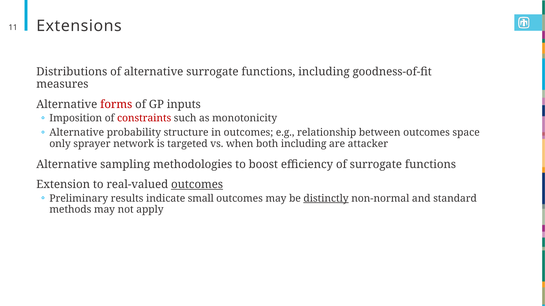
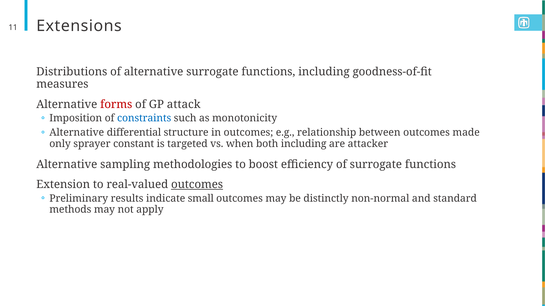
inputs: inputs -> attack
constraints colour: red -> blue
probability: probability -> differential
space: space -> made
network: network -> constant
distinctly underline: present -> none
